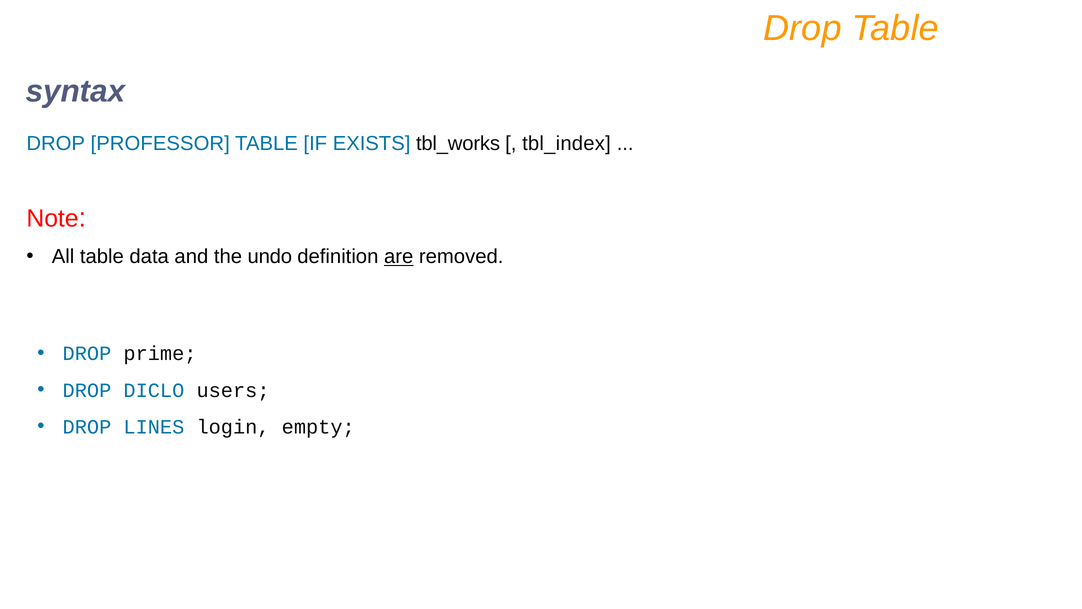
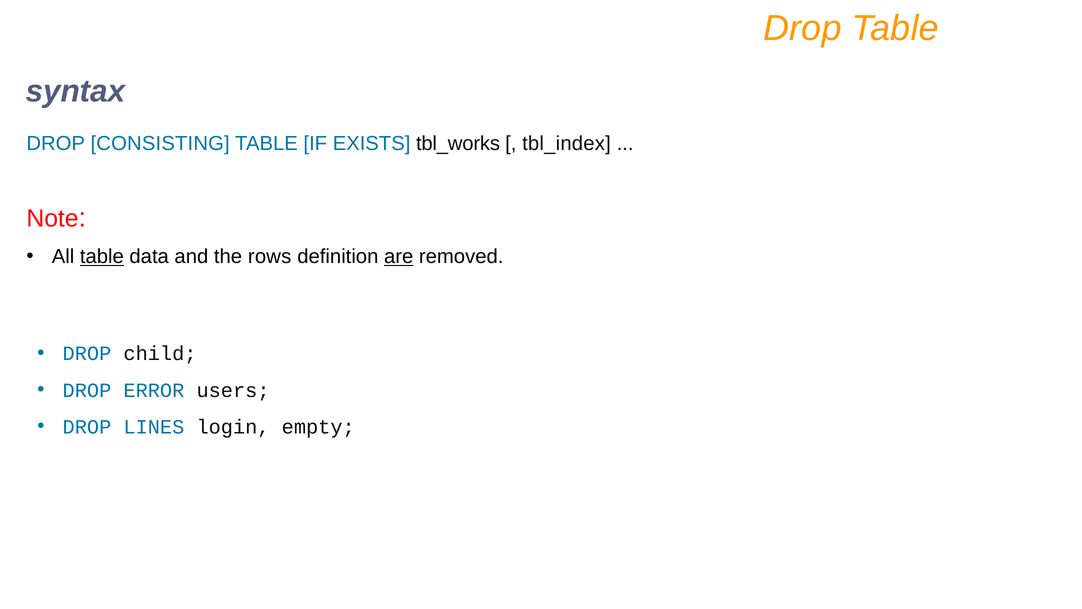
PROFESSOR: PROFESSOR -> CONSISTING
table at (102, 256) underline: none -> present
undo: undo -> rows
prime: prime -> child
DICLO: DICLO -> ERROR
